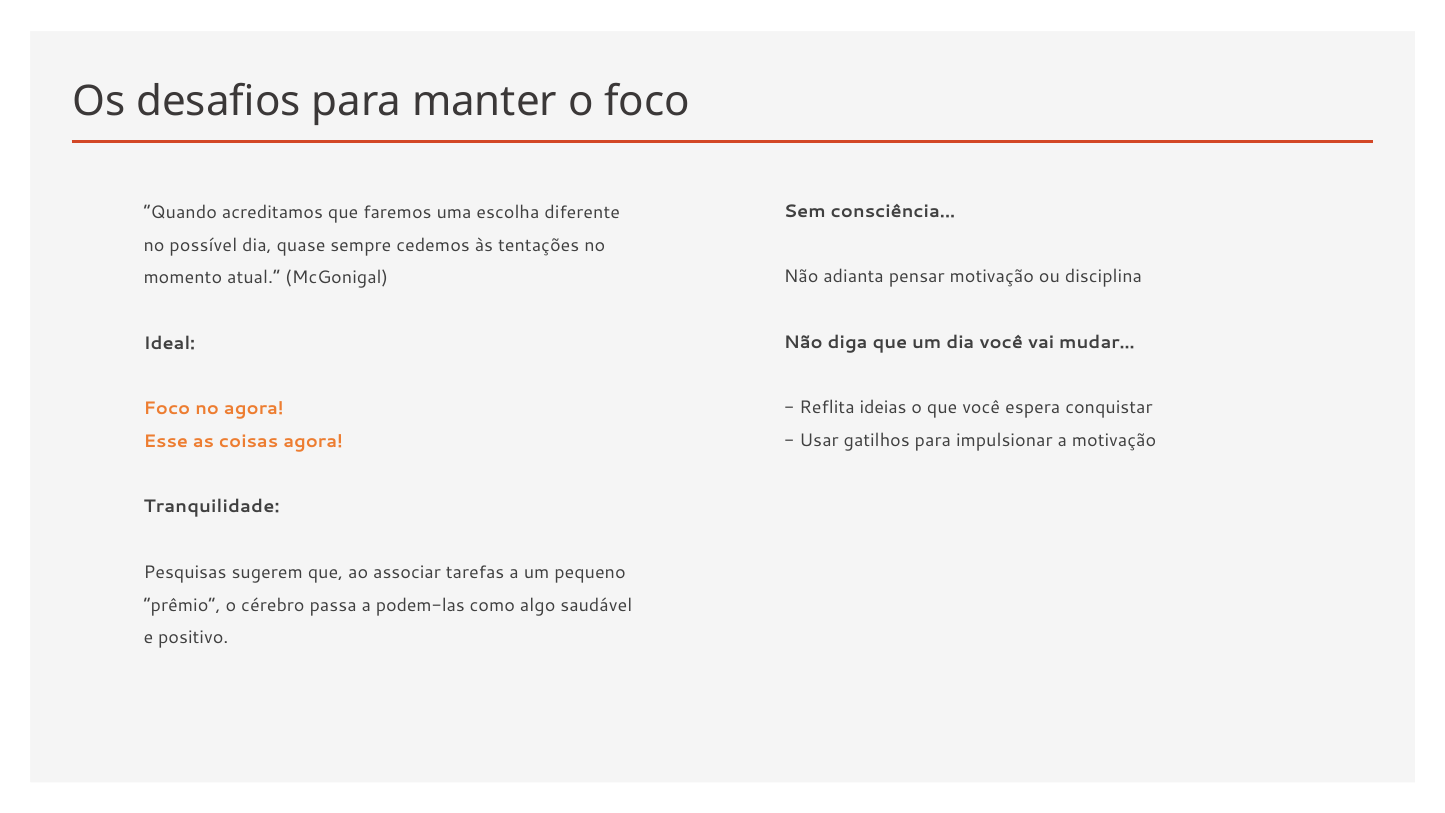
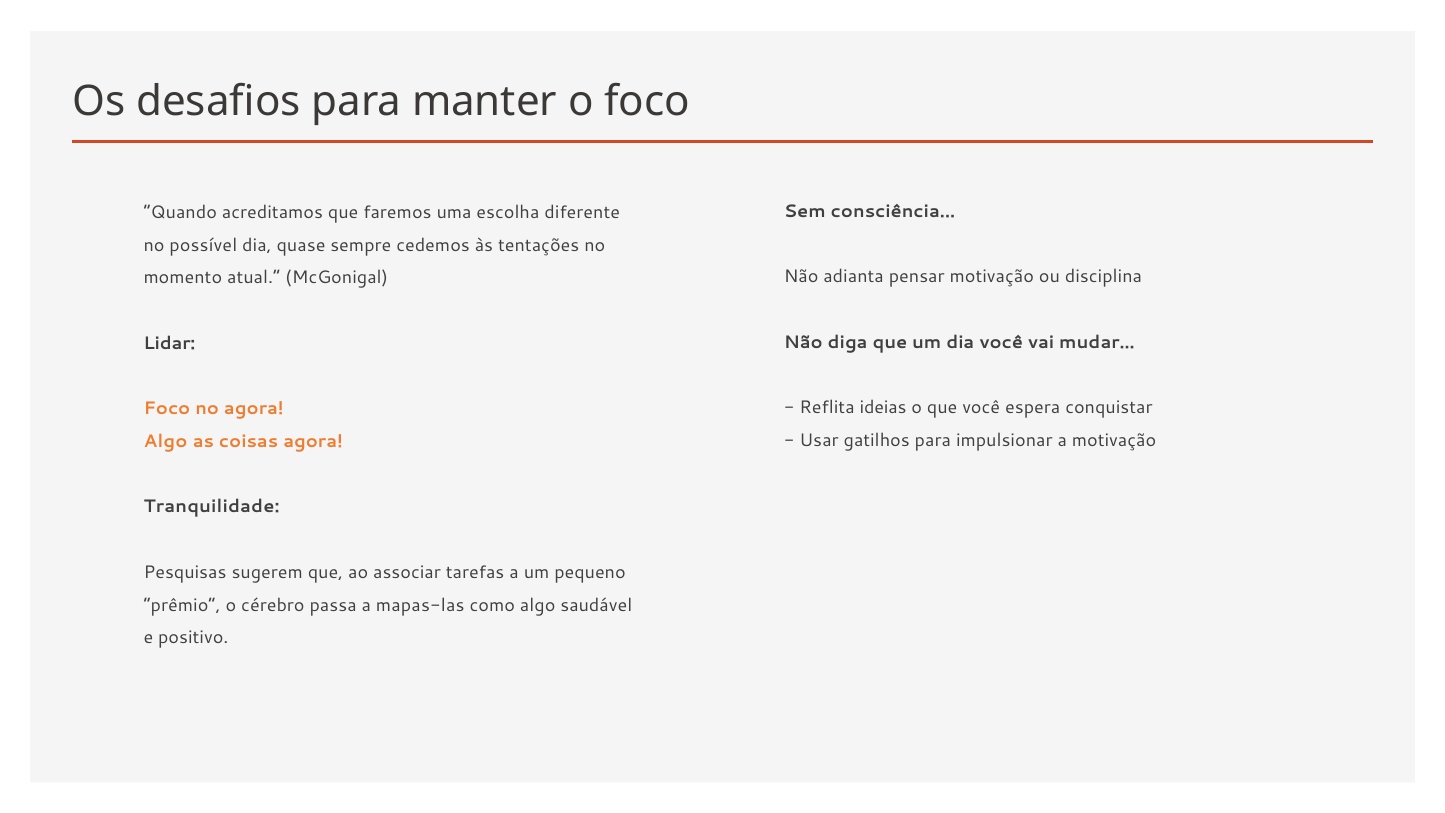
Ideal: Ideal -> Lidar
Esse at (166, 441): Esse -> Algo
podem-las: podem-las -> mapas-las
